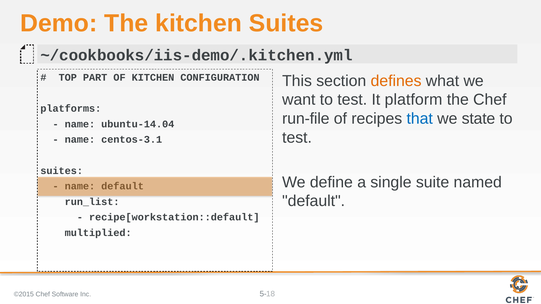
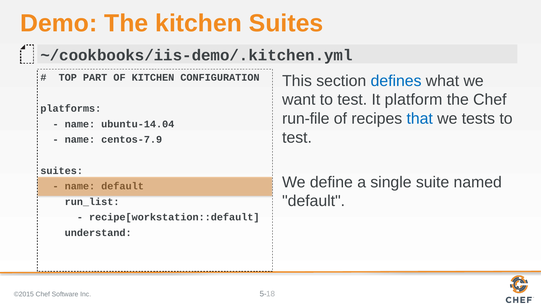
defines colour: orange -> blue
state: state -> tests
centos-3.1: centos-3.1 -> centos-7.9
multiplied: multiplied -> understand
